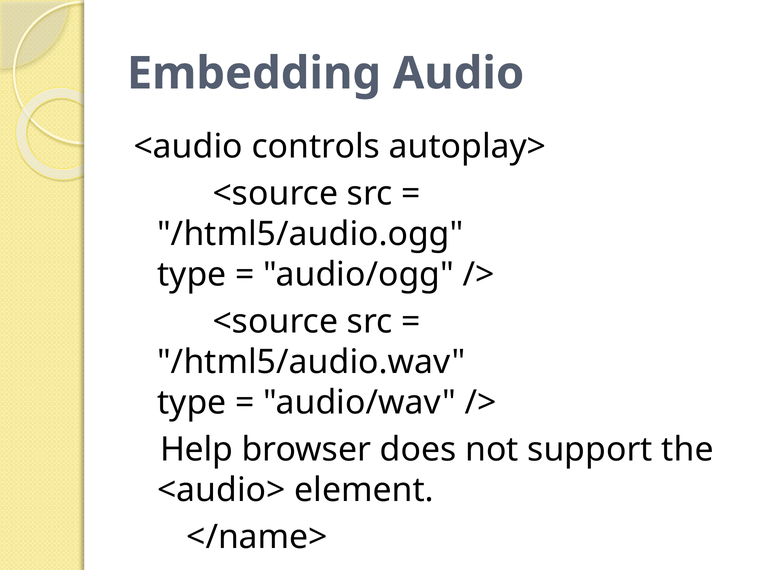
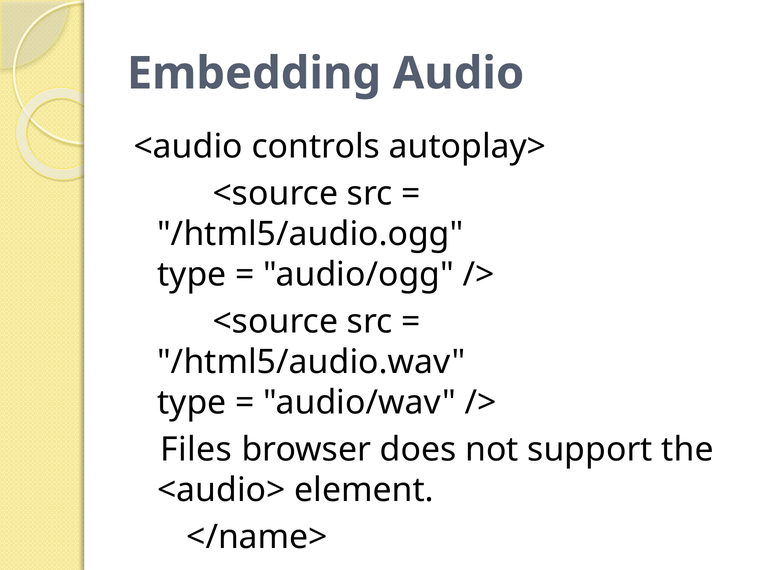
Help: Help -> Files
